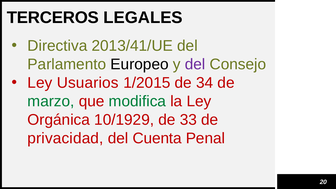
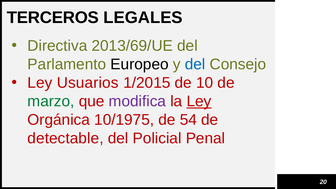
2013/41/UE: 2013/41/UE -> 2013/69/UE
del at (195, 64) colour: purple -> blue
34: 34 -> 10
modifica colour: green -> purple
Ley at (199, 101) underline: none -> present
10/1929: 10/1929 -> 10/1975
33: 33 -> 54
privacidad: privacidad -> detectable
Cuenta: Cuenta -> Policial
